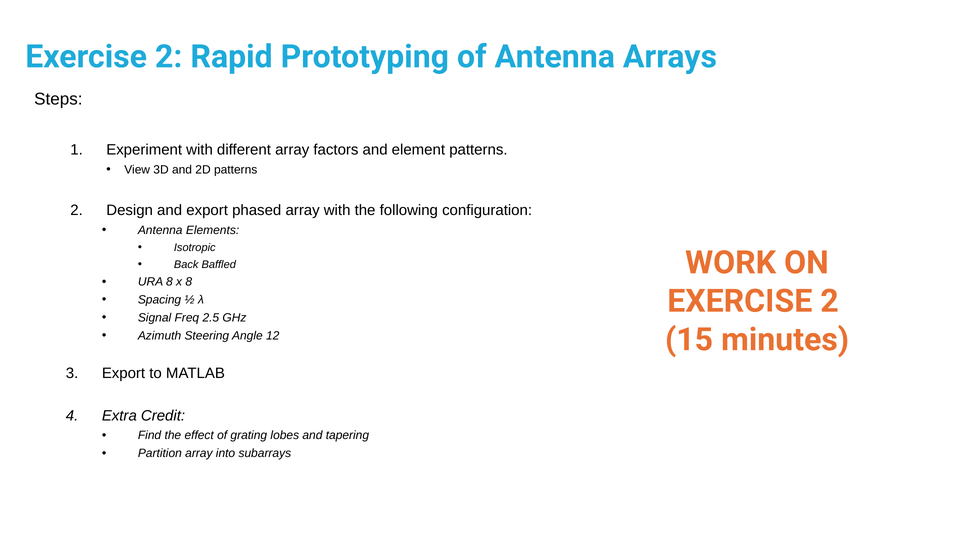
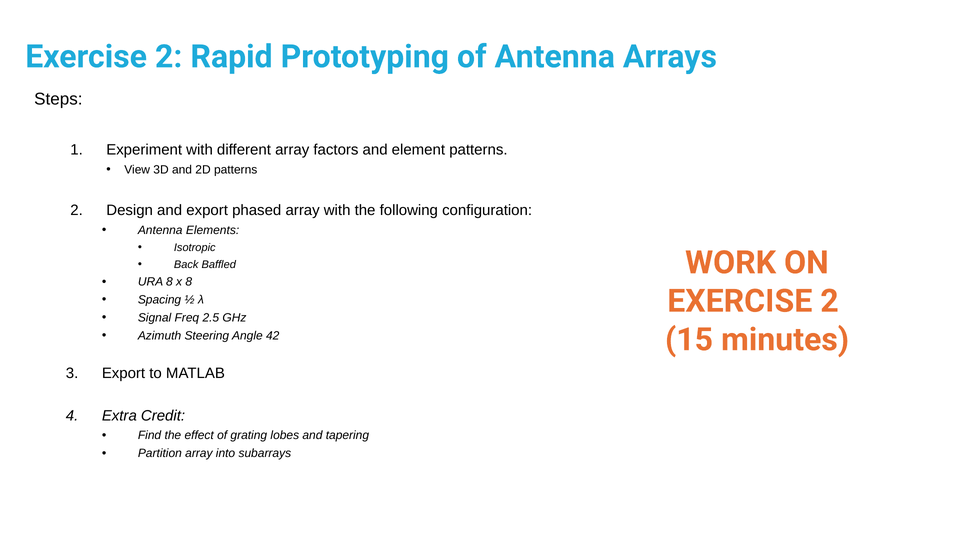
12: 12 -> 42
